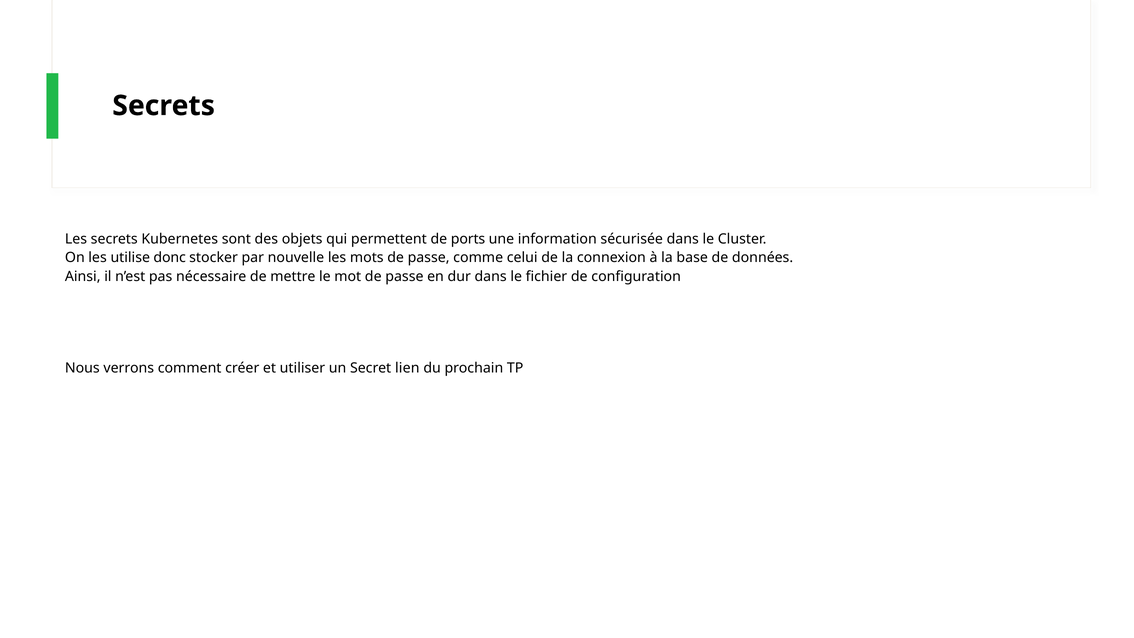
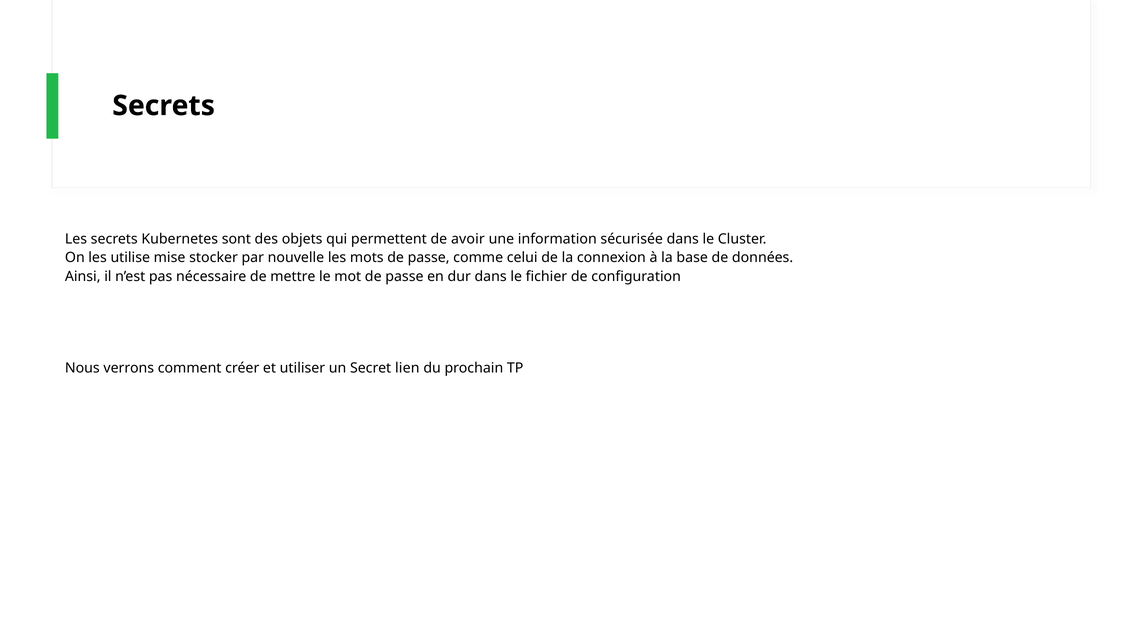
ports: ports -> avoir
donc: donc -> mise
